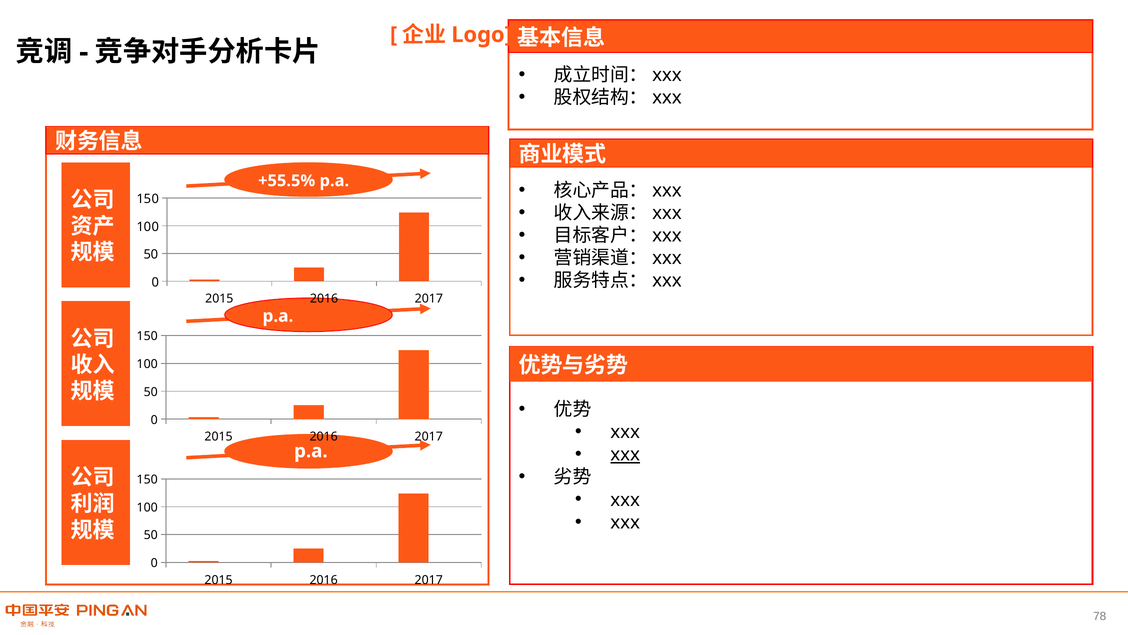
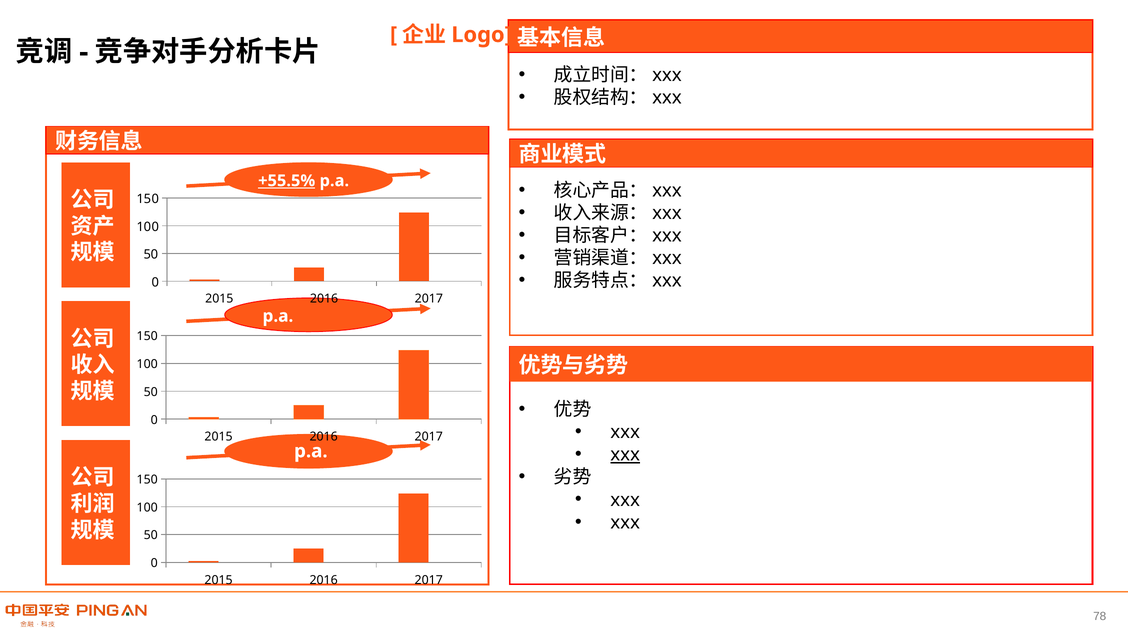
+55.5% underline: none -> present
